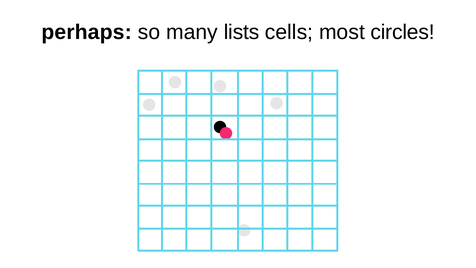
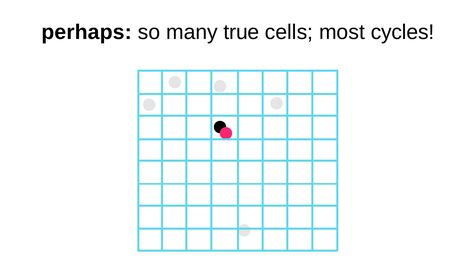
lists: lists -> true
circles: circles -> cycles
